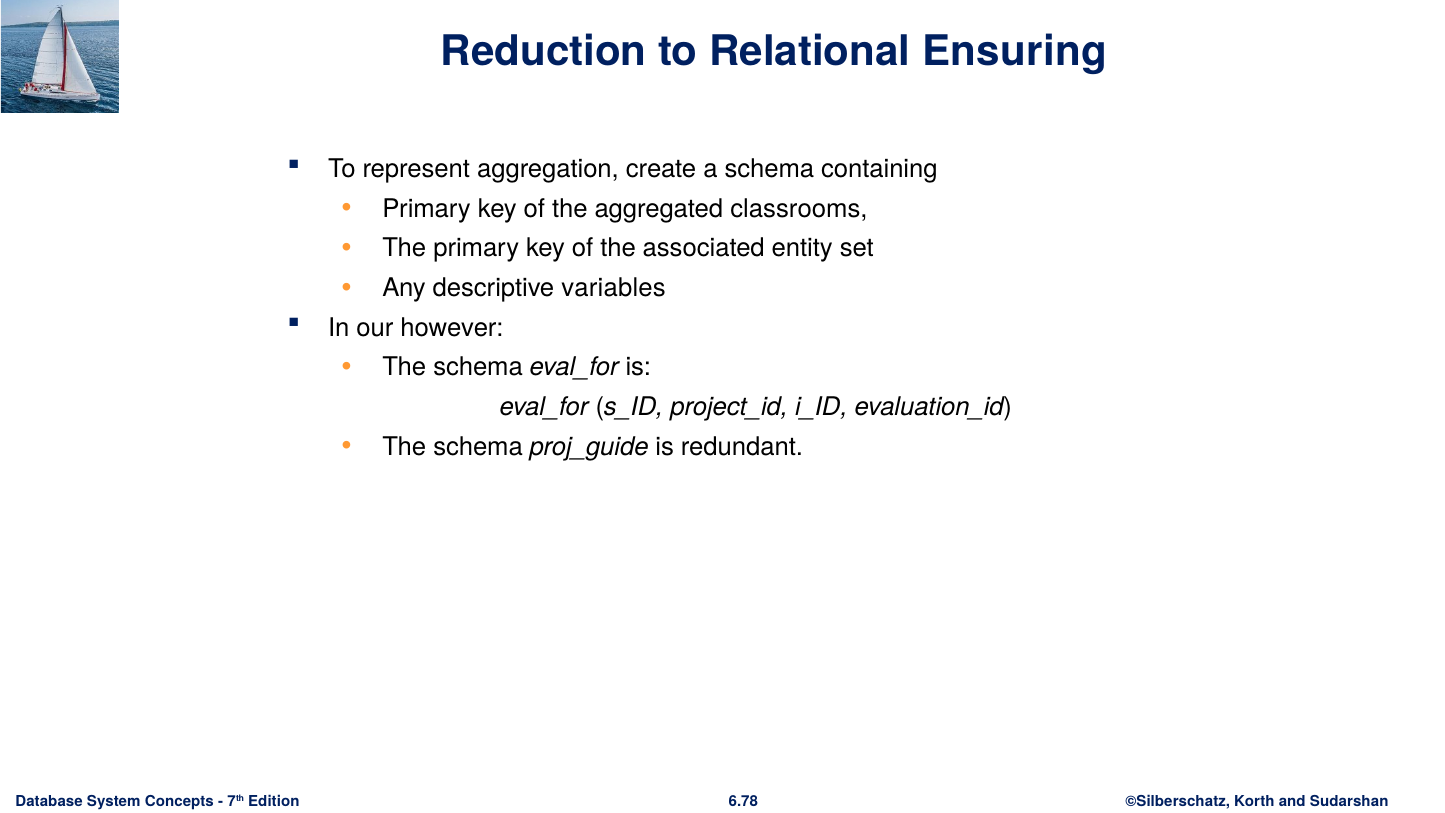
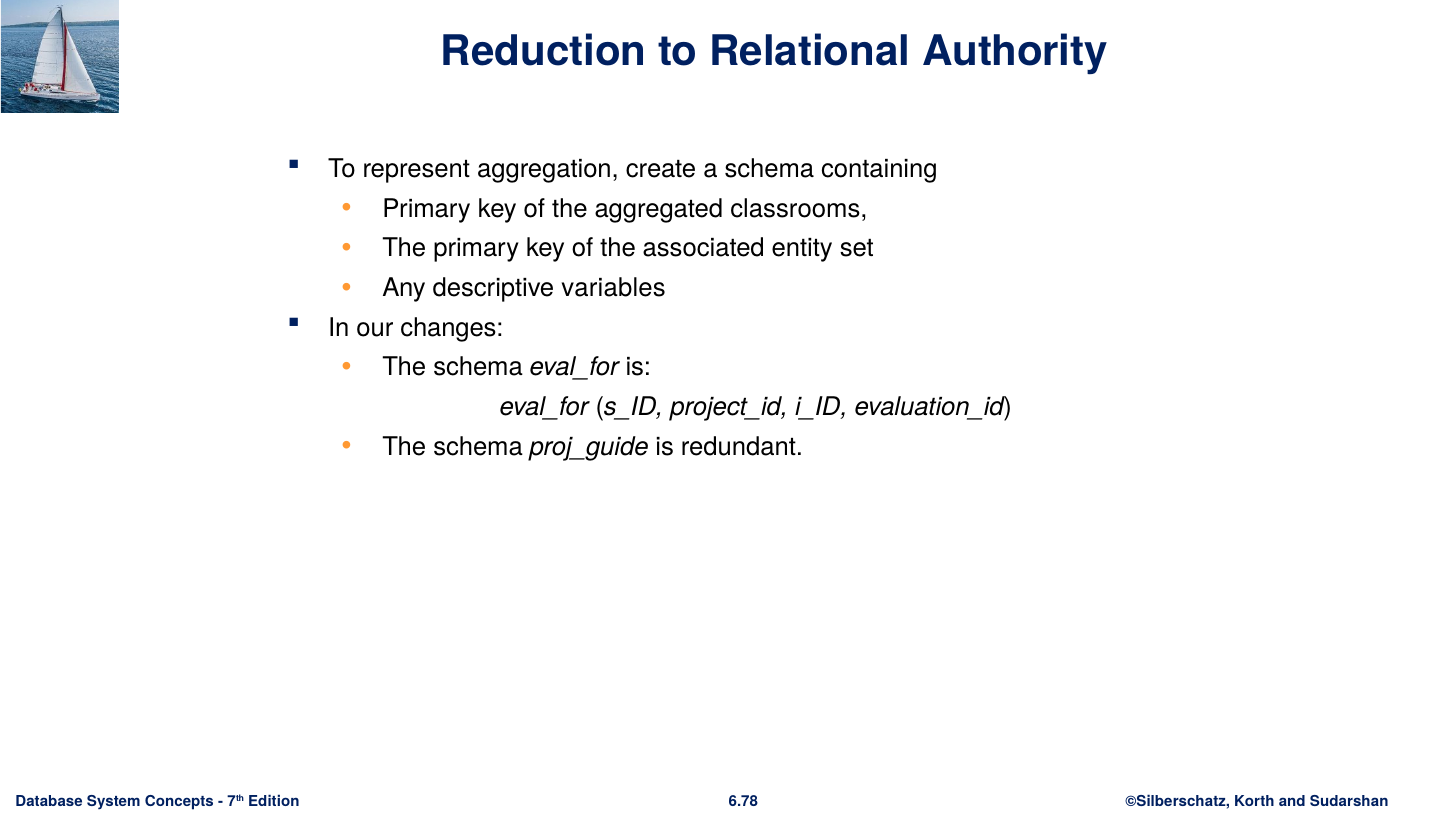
Ensuring: Ensuring -> Authority
however: however -> changes
